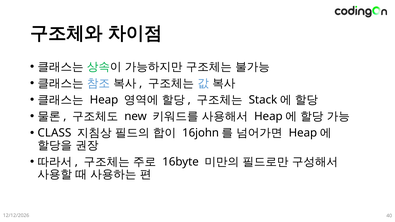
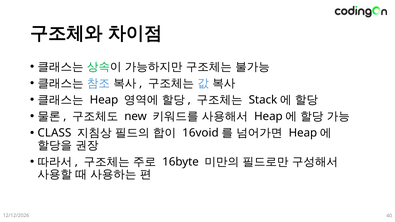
16john: 16john -> 16void
